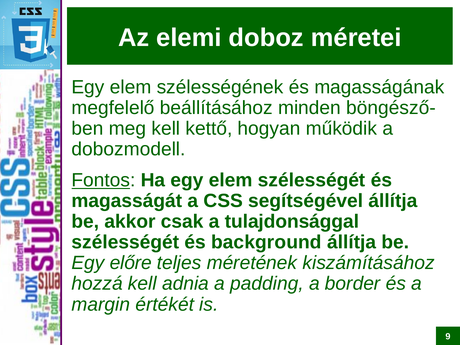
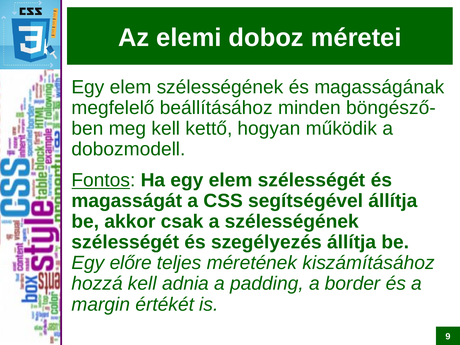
a tulajdonsággal: tulajdonsággal -> szélességének
background: background -> szegélyezés
